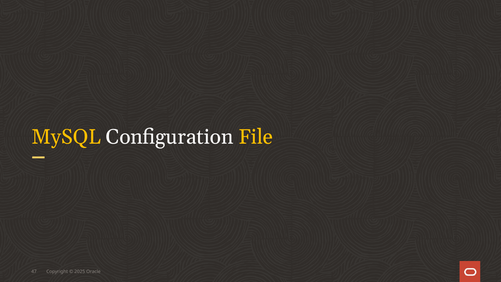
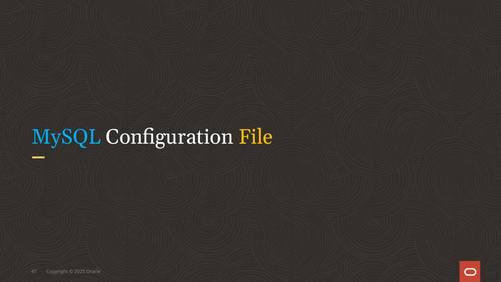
MySQL colour: yellow -> light blue
